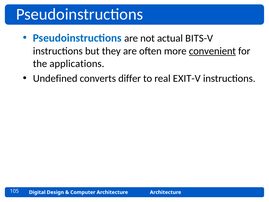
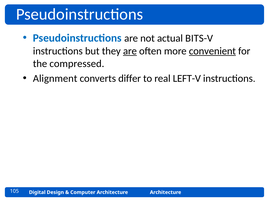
are at (130, 51) underline: none -> present
applications: applications -> compressed
Undefined: Undefined -> Alignment
EXIT-V: EXIT-V -> LEFT-V
